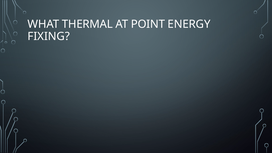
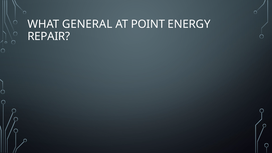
THERMAL: THERMAL -> GENERAL
FIXING: FIXING -> REPAIR
